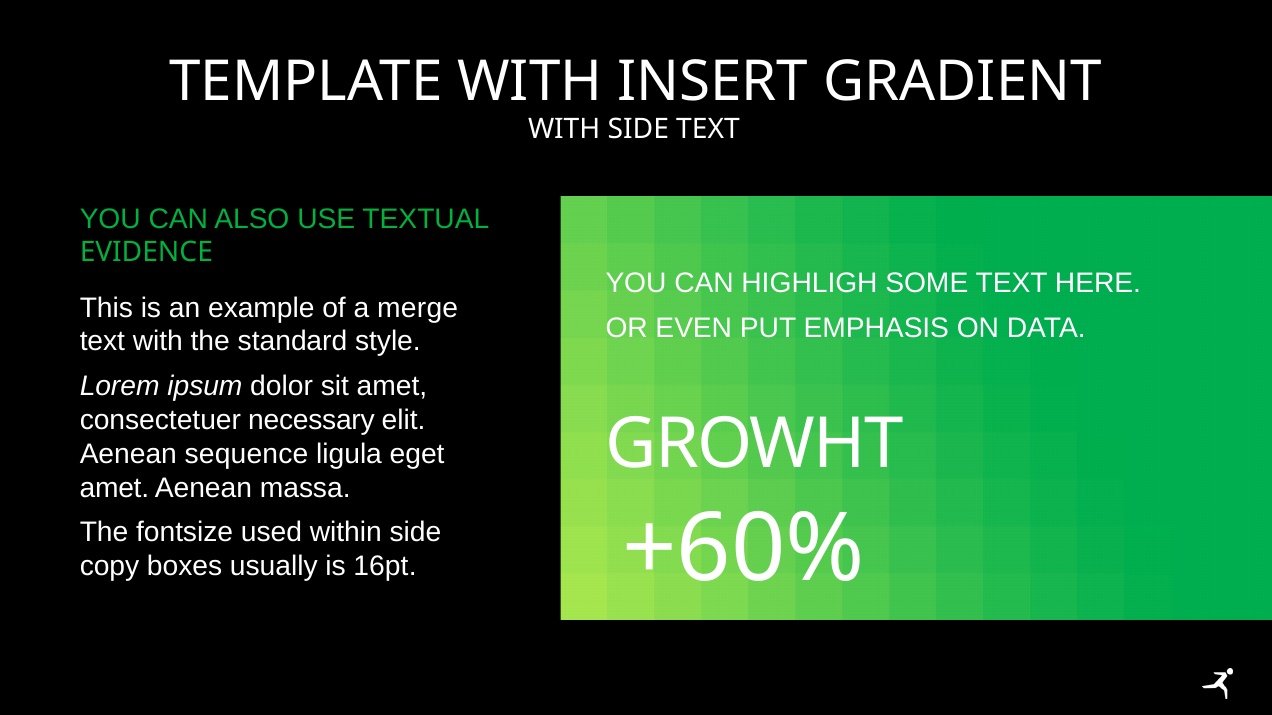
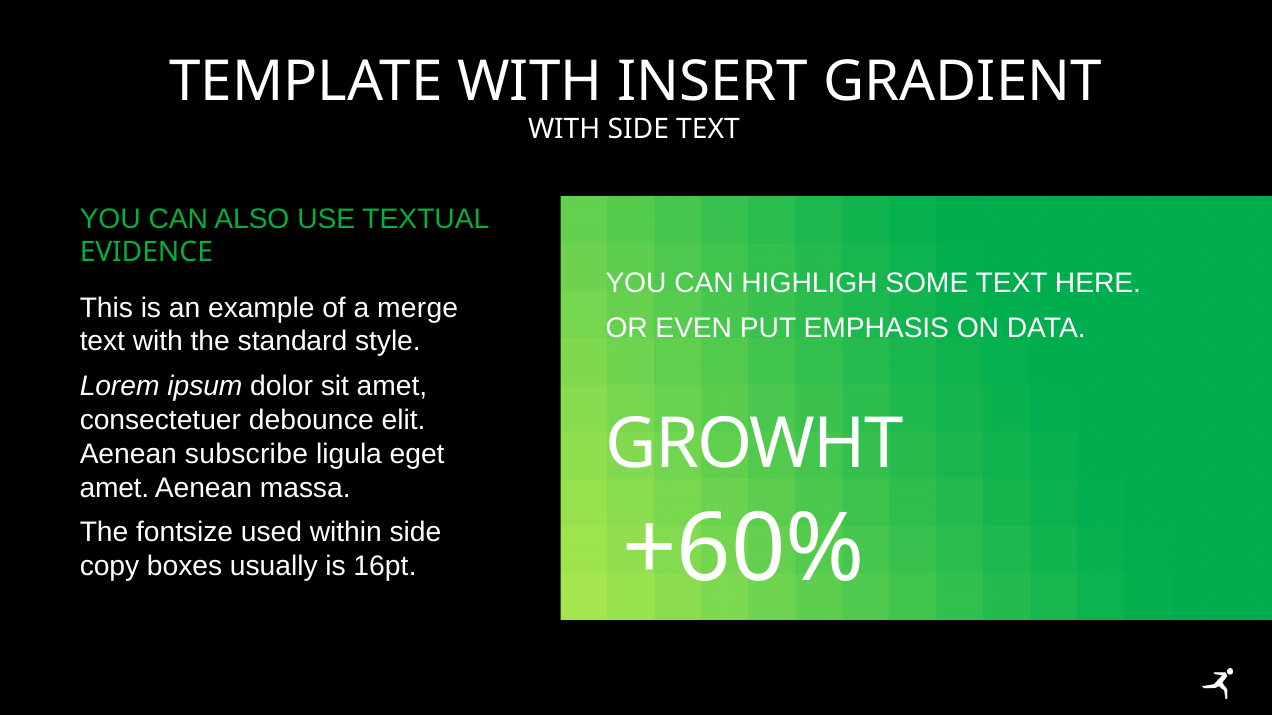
necessary: necessary -> debounce
sequence: sequence -> subscribe
